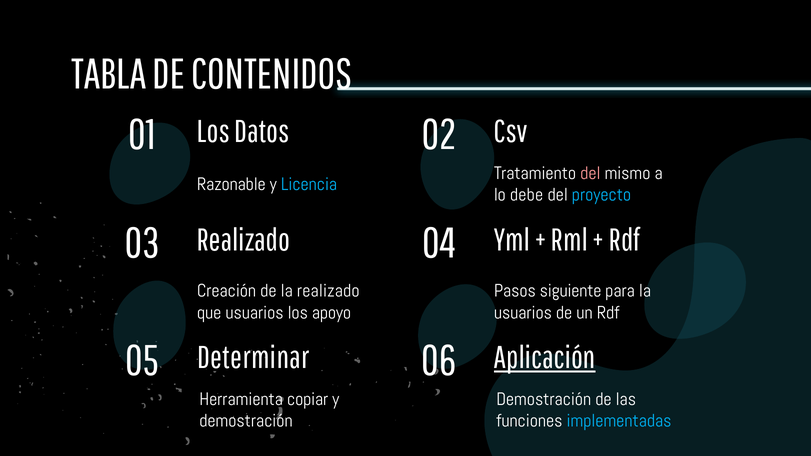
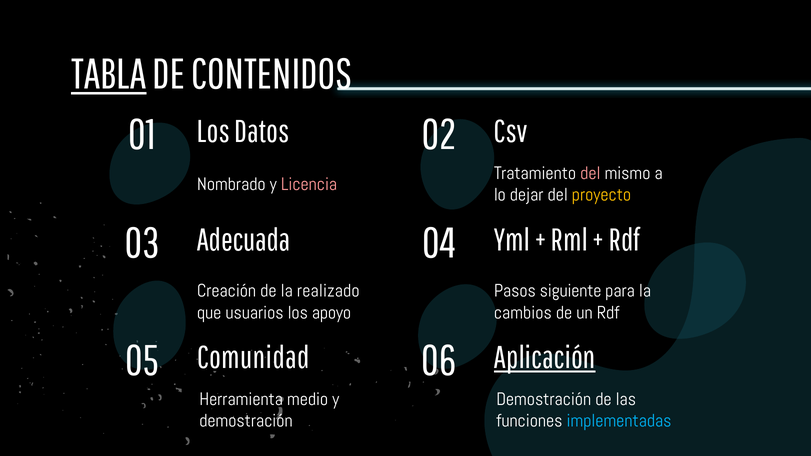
TABLA underline: none -> present
Razonable: Razonable -> Nombrado
Licencia colour: light blue -> pink
debe: debe -> dejar
proyecto colour: light blue -> yellow
Realizado at (244, 240): Realizado -> Adecuada
usuarios at (523, 313): usuarios -> cambios
Determinar: Determinar -> Comunidad
copiar: copiar -> medio
